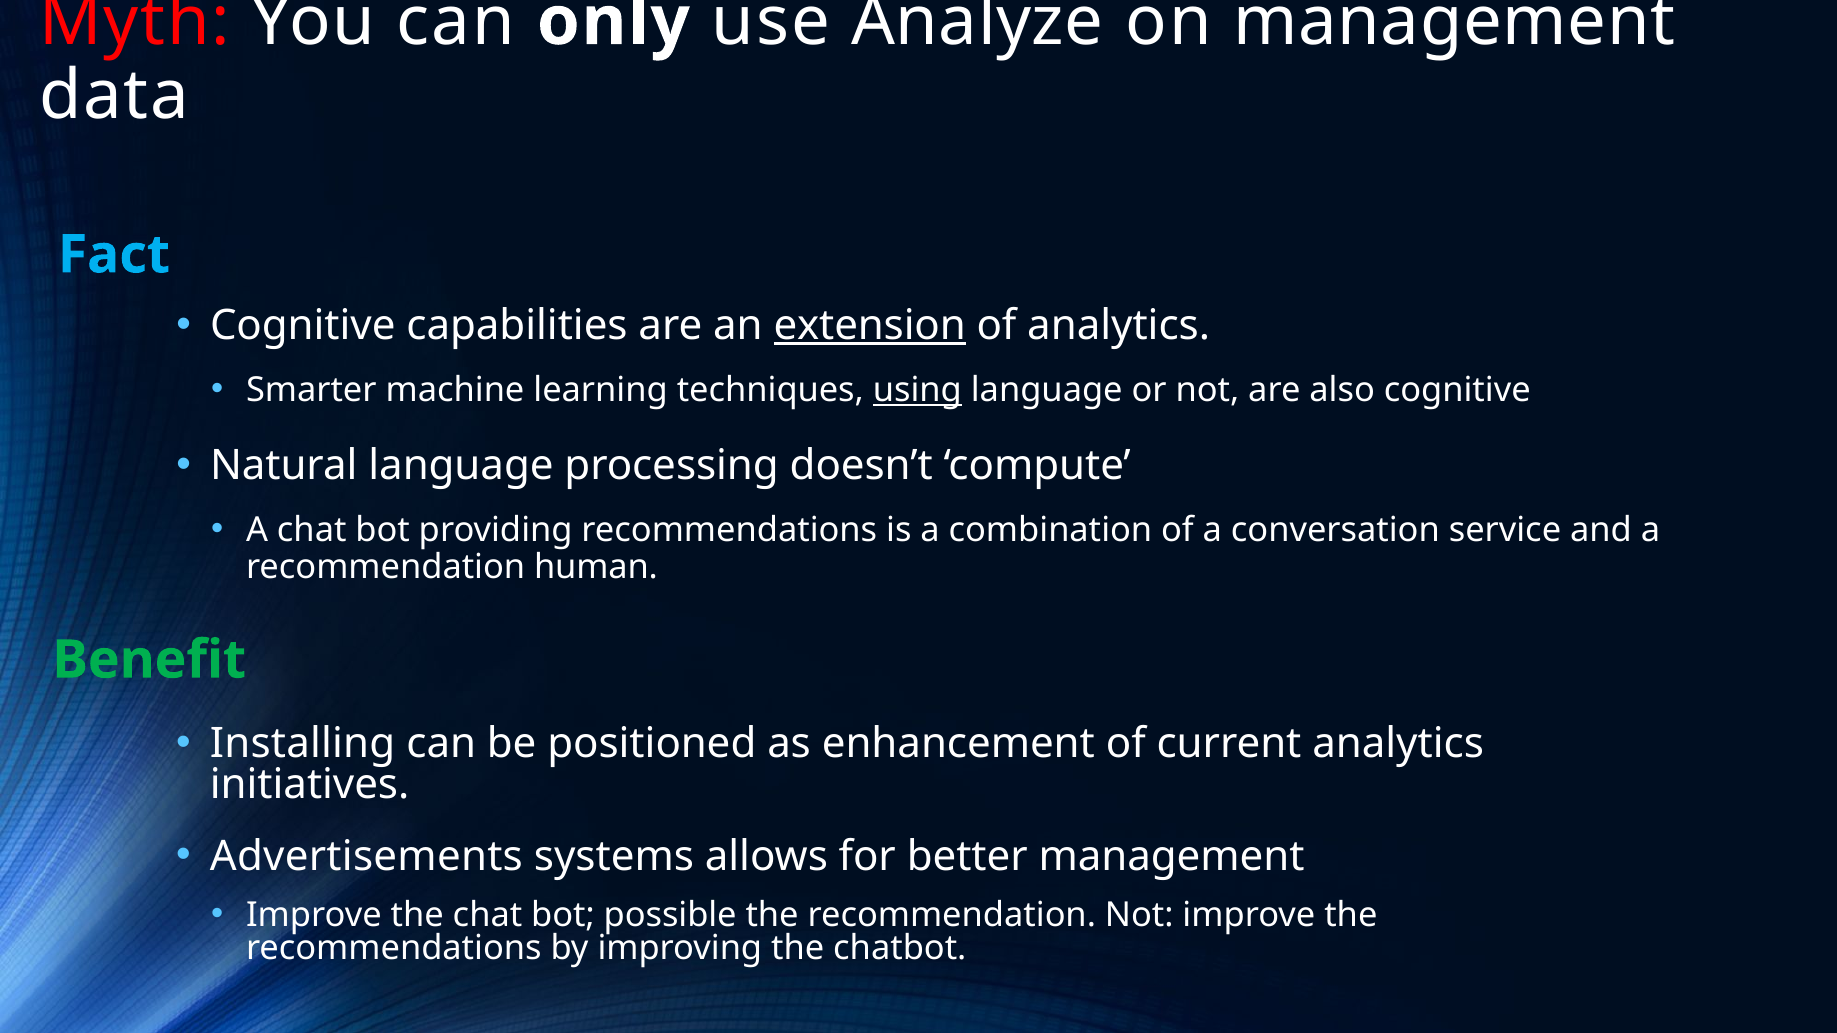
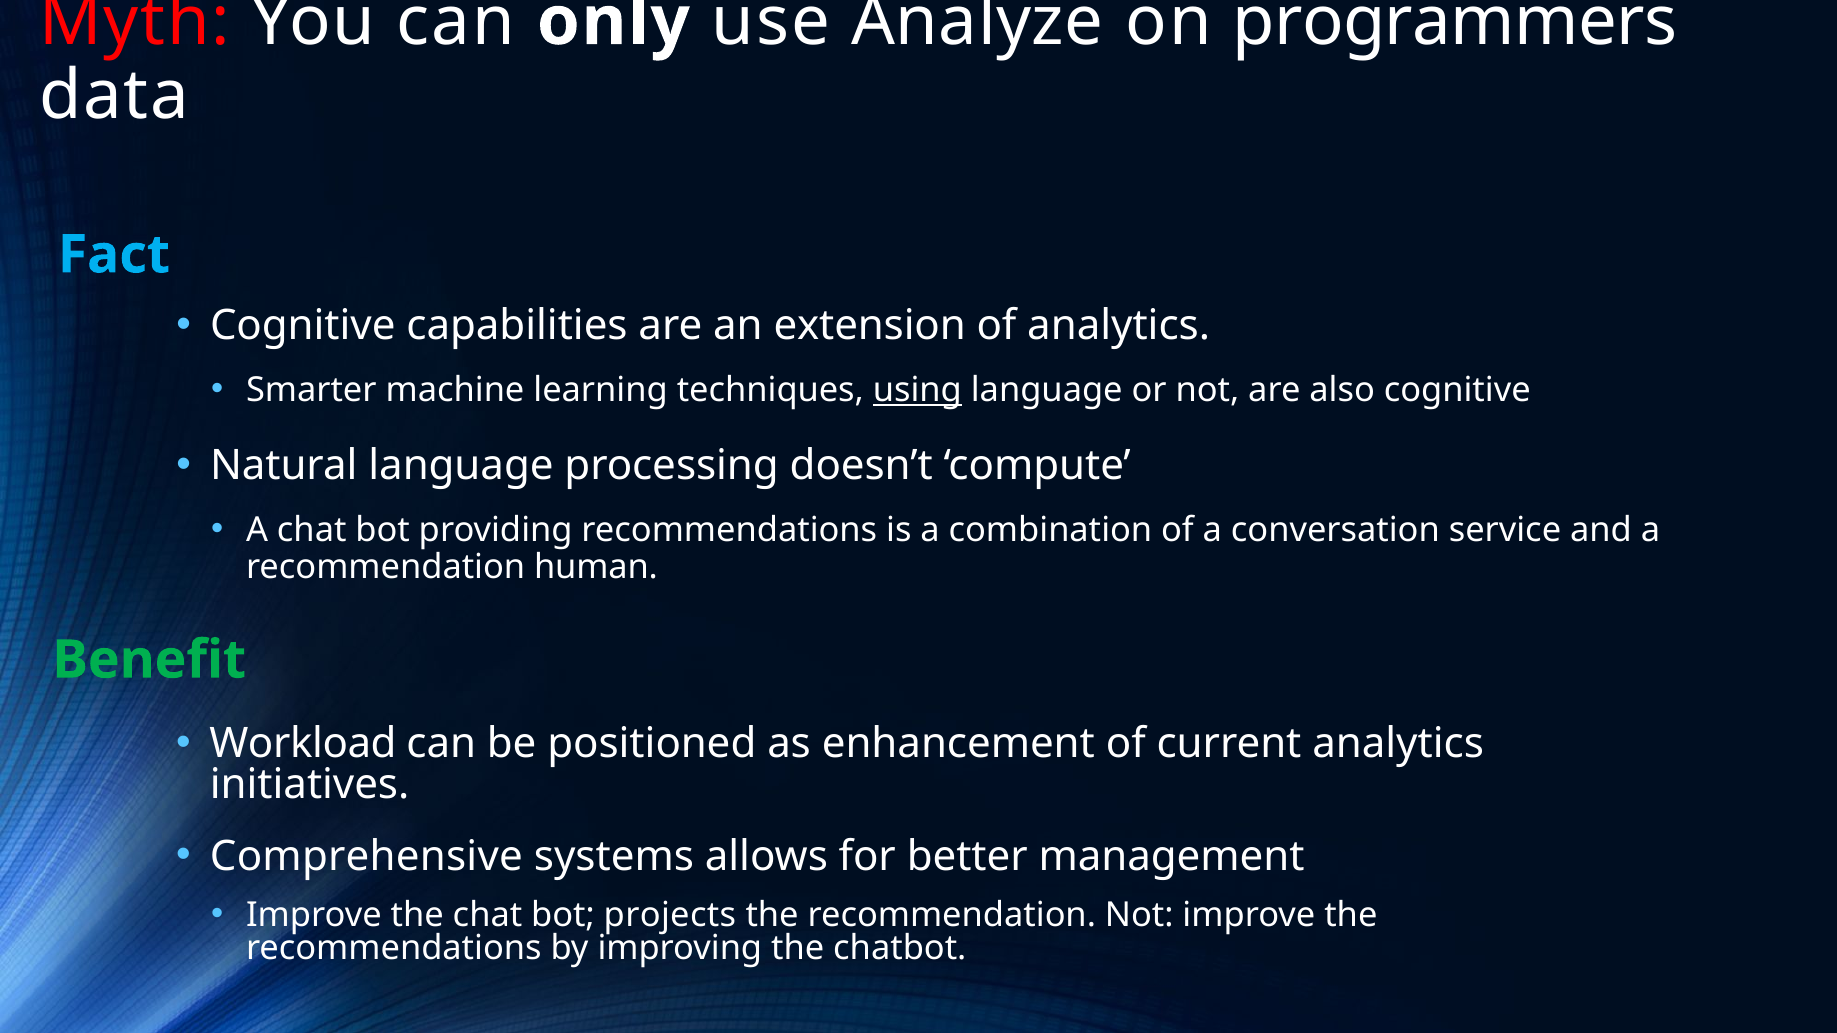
on management: management -> programmers
extension underline: present -> none
Installing: Installing -> Workload
Advertisements: Advertisements -> Comprehensive
possible: possible -> projects
